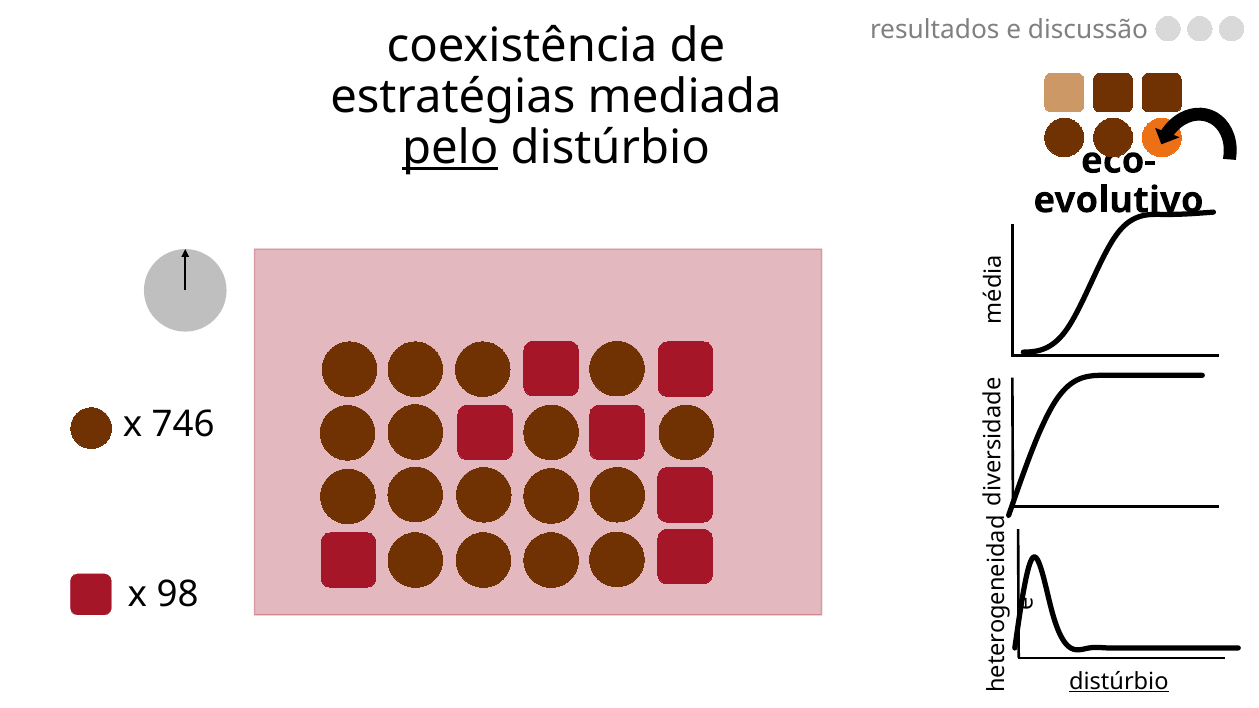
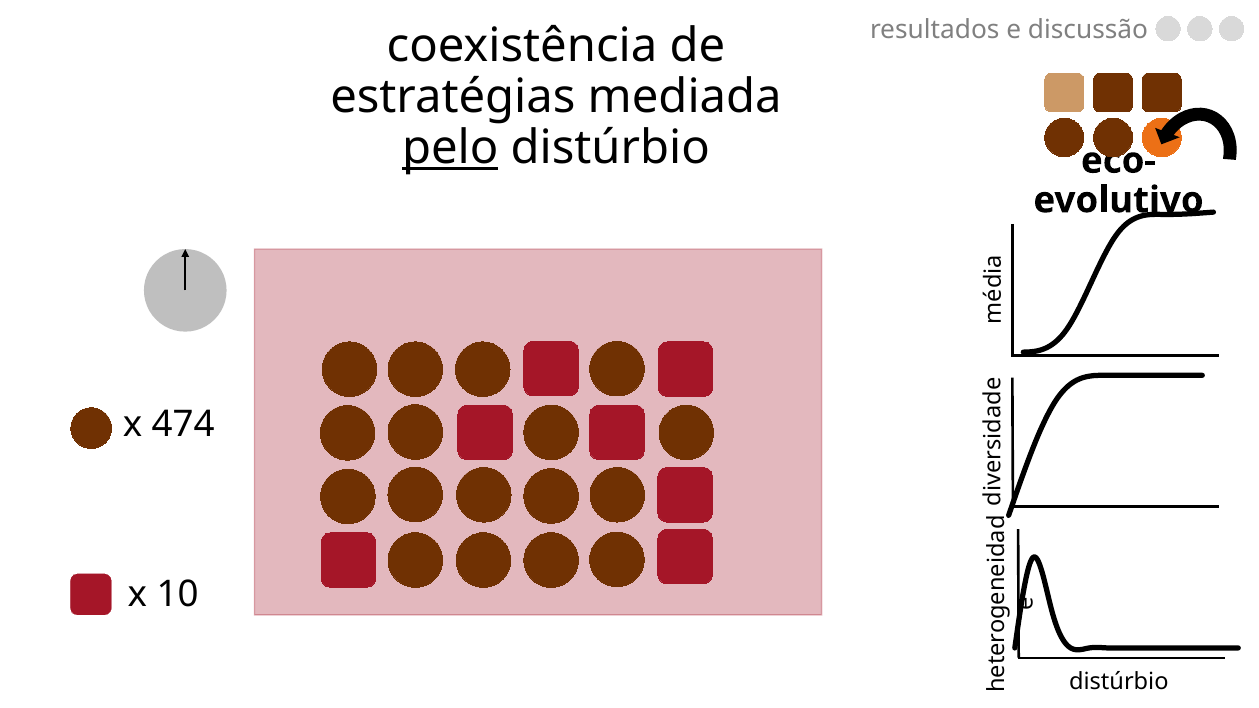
746: 746 -> 474
98: 98 -> 10
distúrbio at (1119, 682) underline: present -> none
